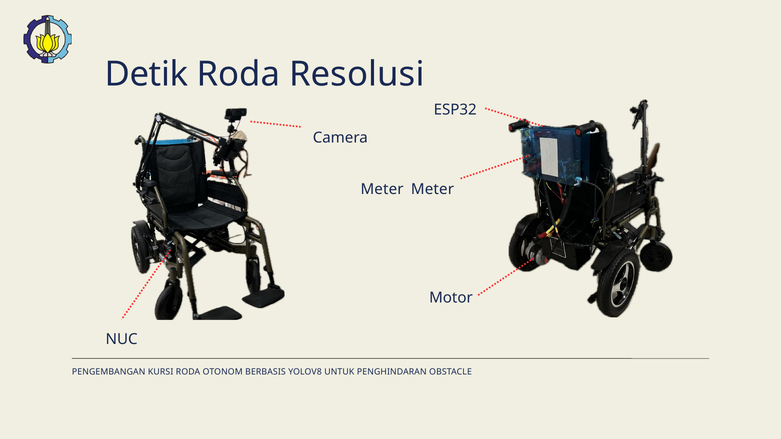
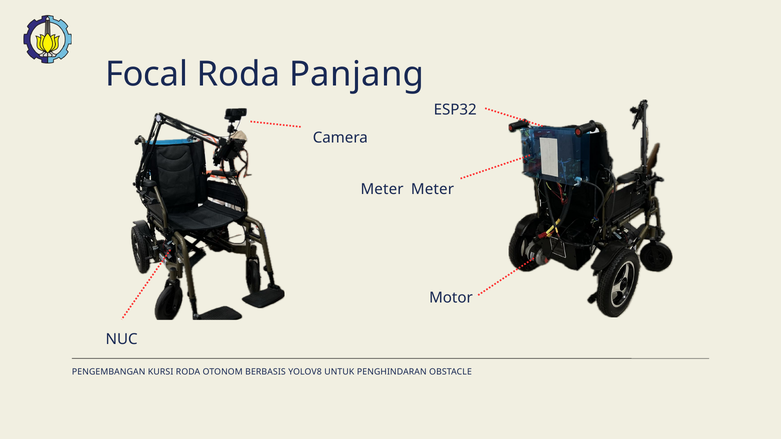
Detik: Detik -> Focal
Resolusi: Resolusi -> Panjang
